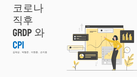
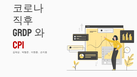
CPI colour: blue -> red
